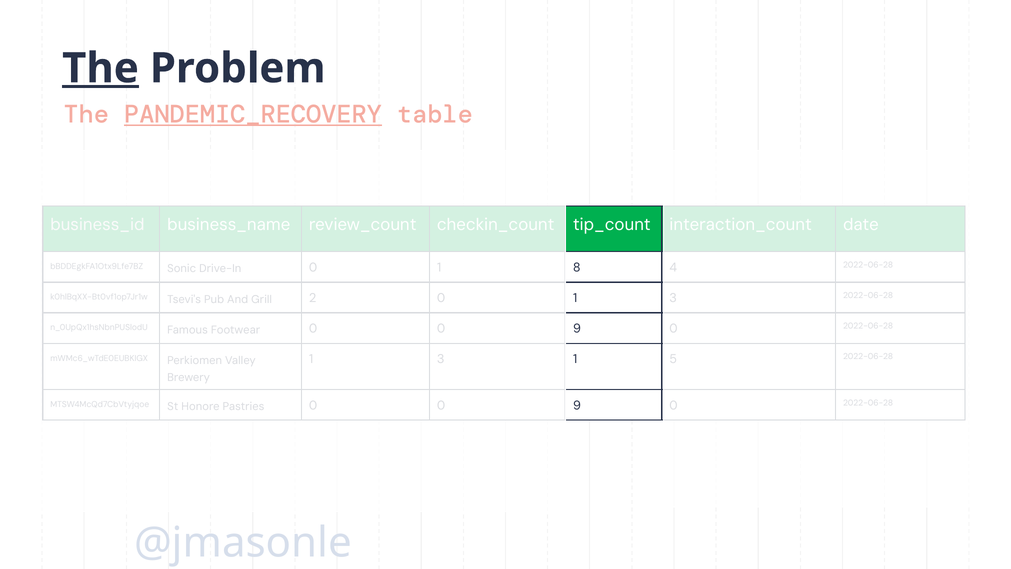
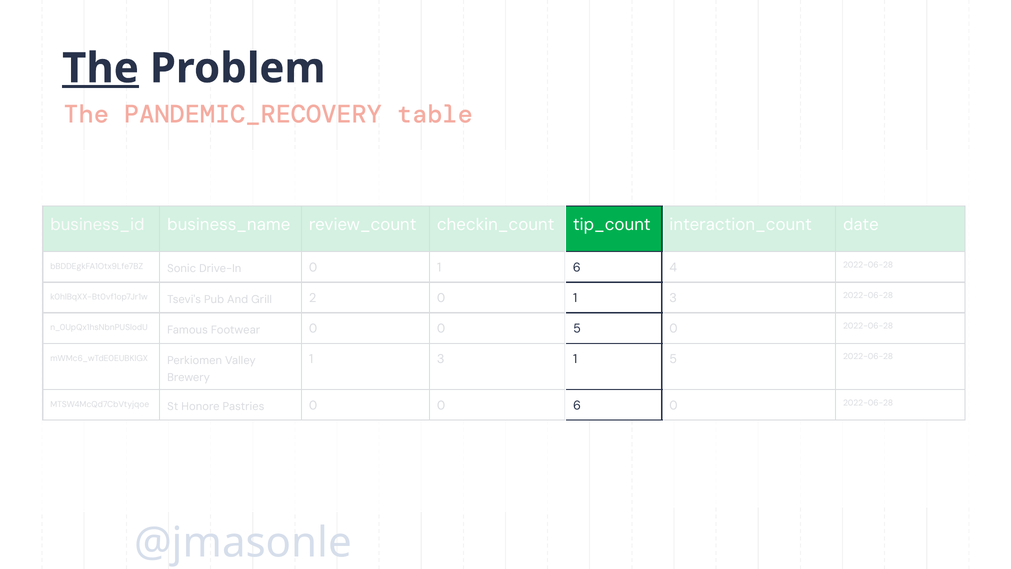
PANDEMIC_RECOVERY underline: present -> none
8 at (577, 267): 8 -> 6
9 at (577, 328): 9 -> 5
9 at (577, 405): 9 -> 6
